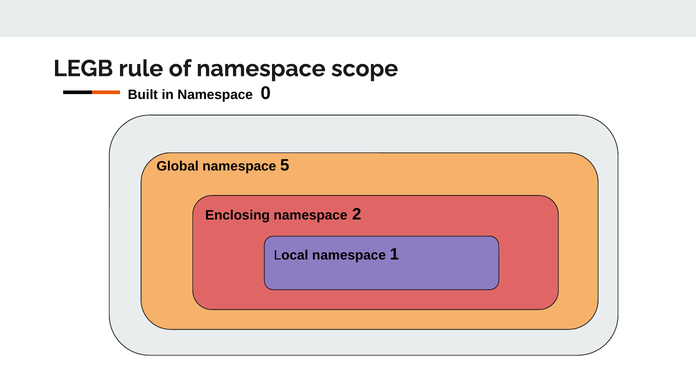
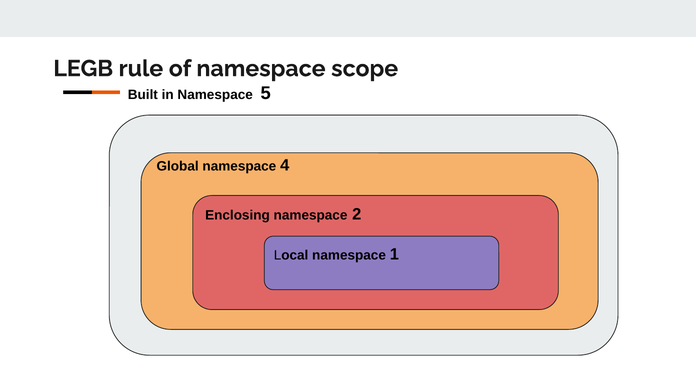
0: 0 -> 5
5: 5 -> 4
